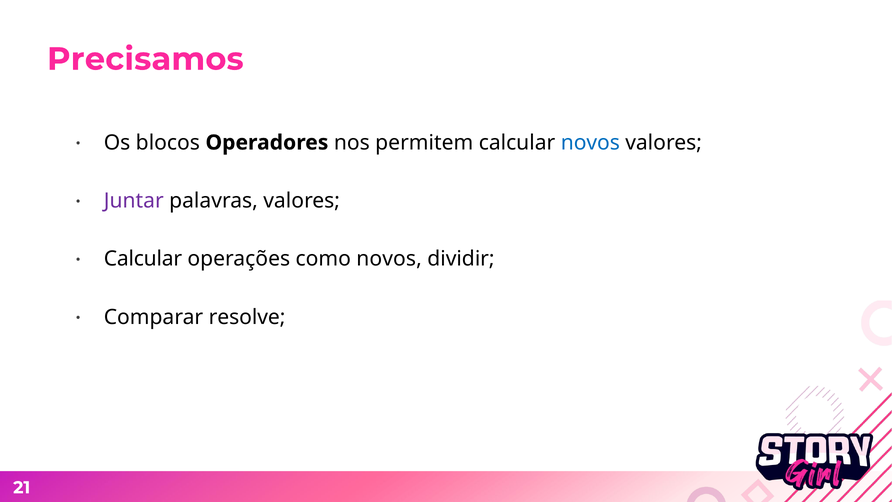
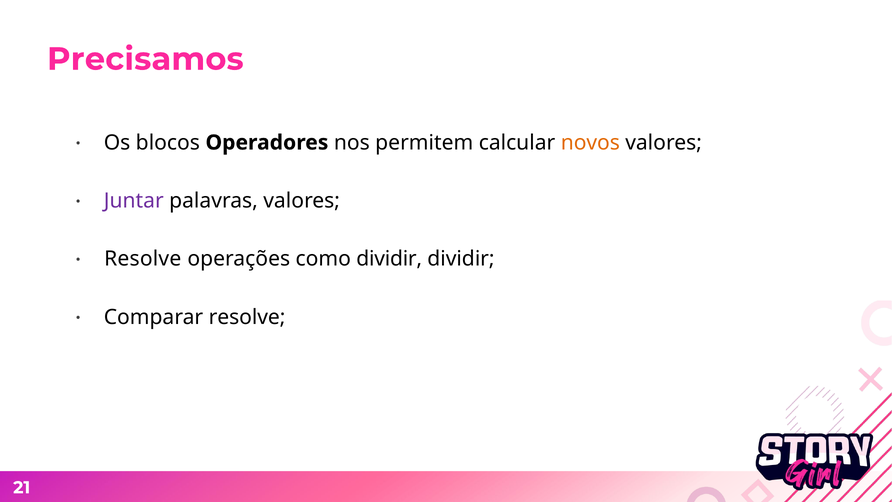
novos at (590, 143) colour: blue -> orange
Calcular at (143, 259): Calcular -> Resolve
como novos: novos -> dividir
